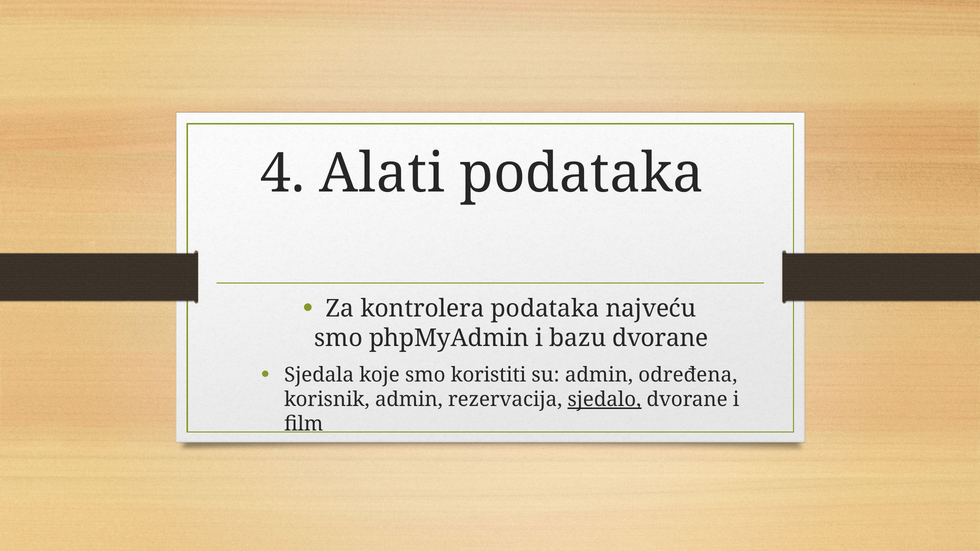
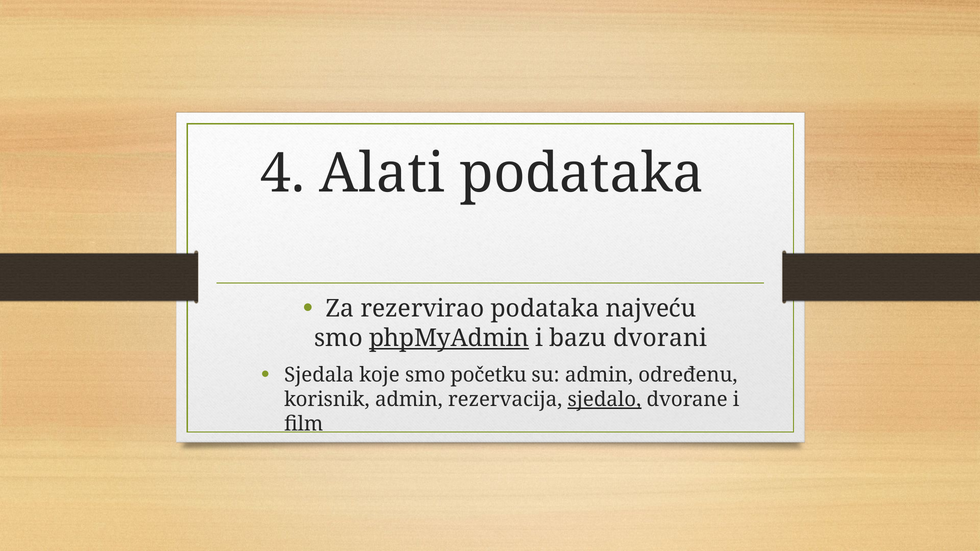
kontrolera: kontrolera -> rezervirao
phpMyAdmin underline: none -> present
bazu dvorane: dvorane -> dvorani
koristiti: koristiti -> početku
određena: određena -> određenu
